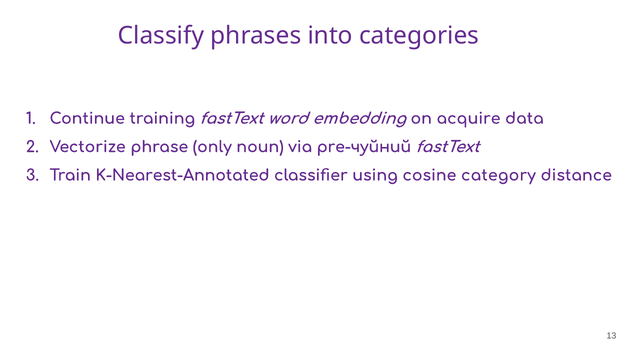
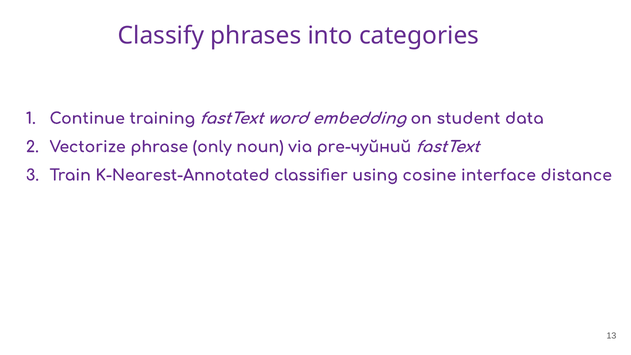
acquire: acquire -> student
category: category -> interface
